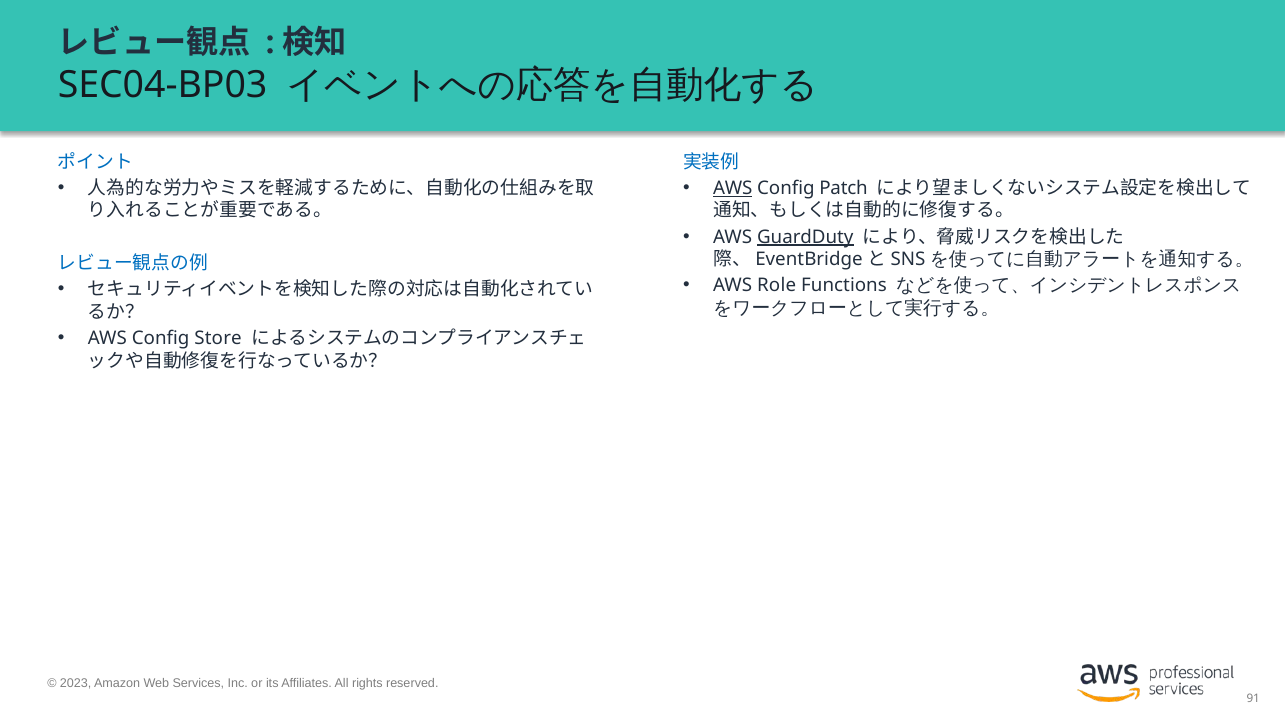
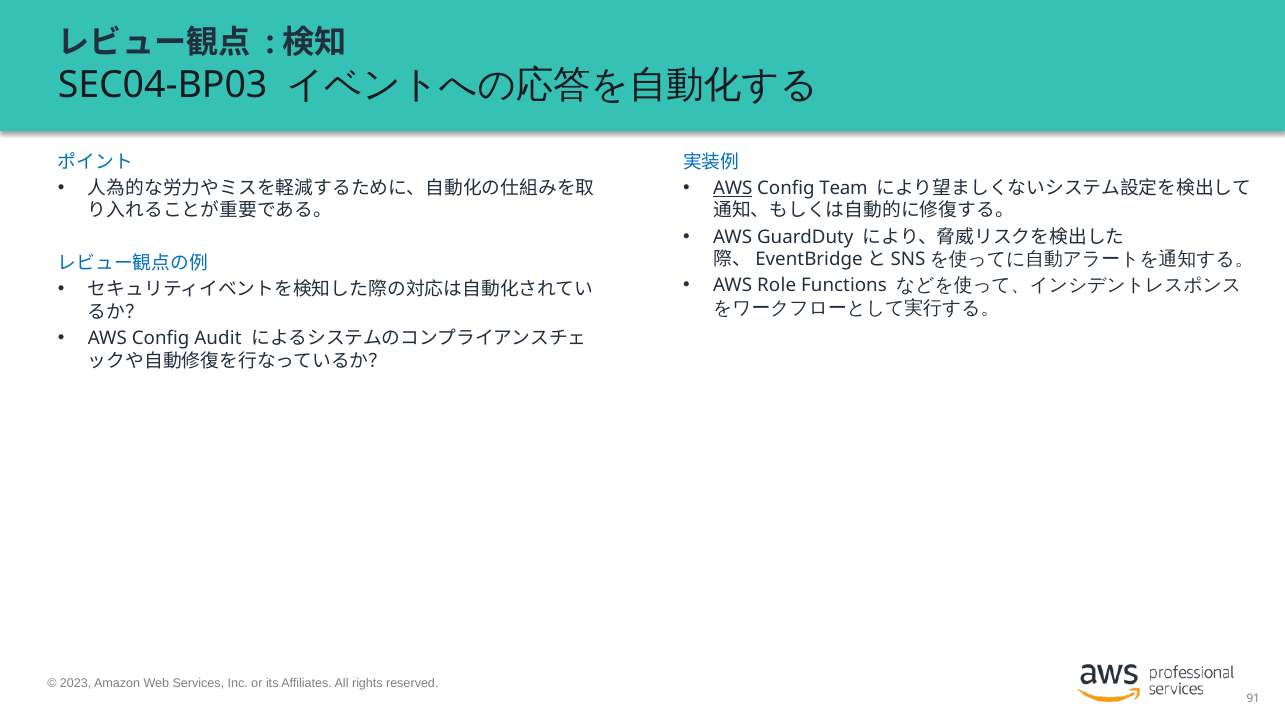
Patch: Patch -> Team
GuardDuty underline: present -> none
Store: Store -> Audit
